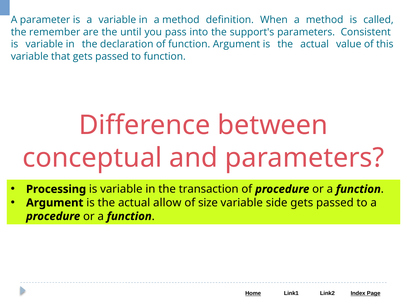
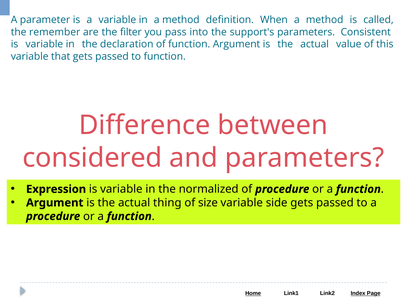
until: until -> filter
conceptual: conceptual -> considered
Processing: Processing -> Expression
transaction: transaction -> normalized
allow: allow -> thing
